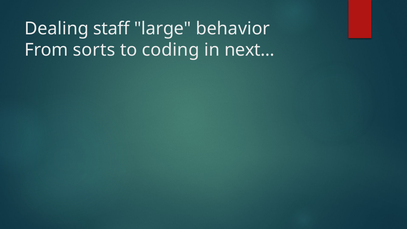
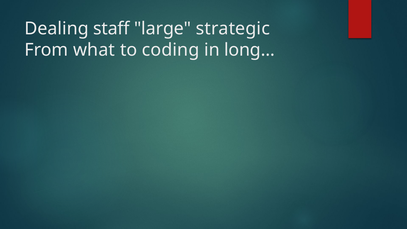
behavior: behavior -> strategic
sorts: sorts -> what
next…: next… -> long…
